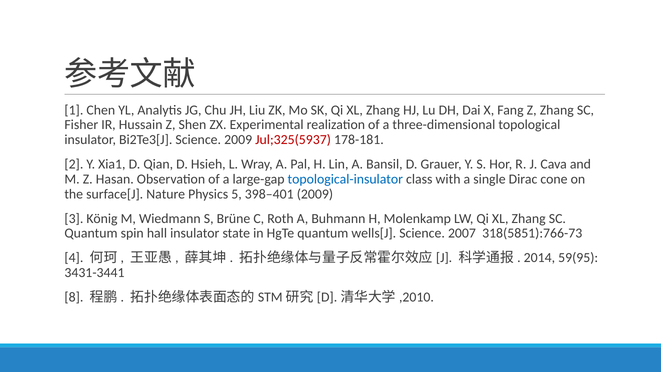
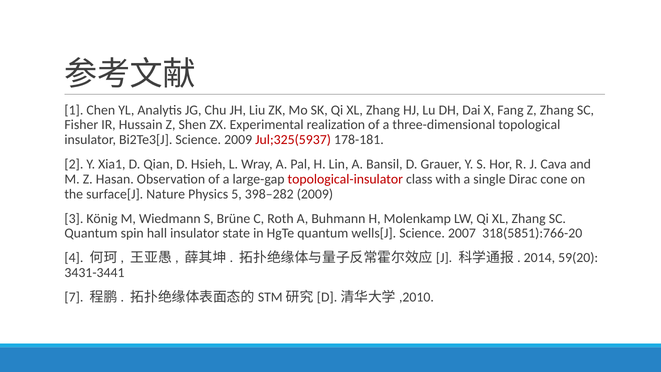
topological-insulator colour: blue -> red
398–401: 398–401 -> 398–282
318(5851):766-73: 318(5851):766-73 -> 318(5851):766-20
59(95: 59(95 -> 59(20
8: 8 -> 7
